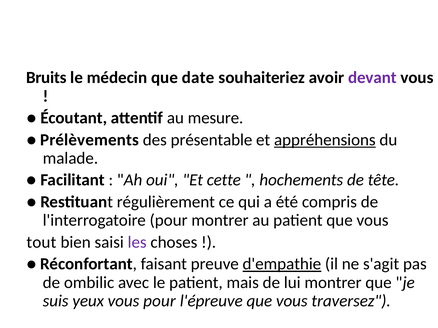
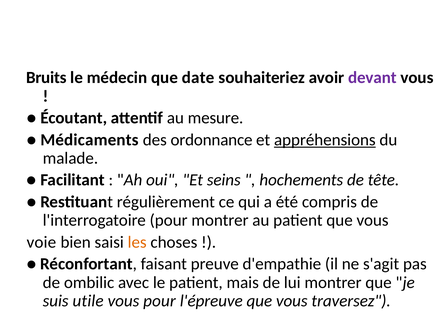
Prélèvements: Prélèvements -> Médicaments
présentable: présentable -> ordonnance
cette: cette -> seins
tout: tout -> voie
les colour: purple -> orange
d'empathie underline: present -> none
yeux: yeux -> utile
